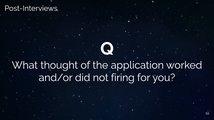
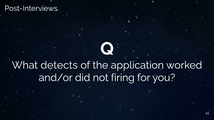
thought: thought -> detects
